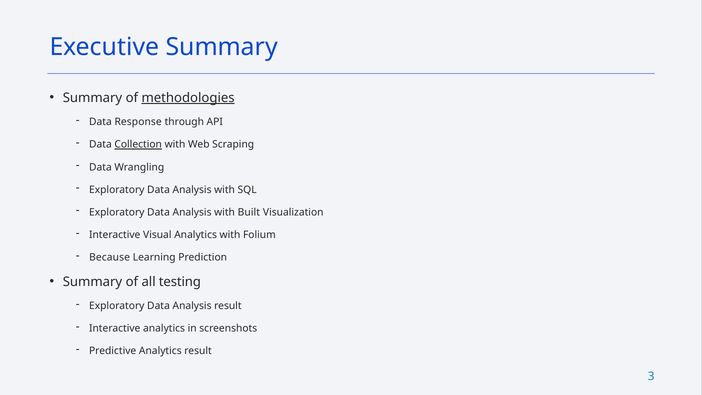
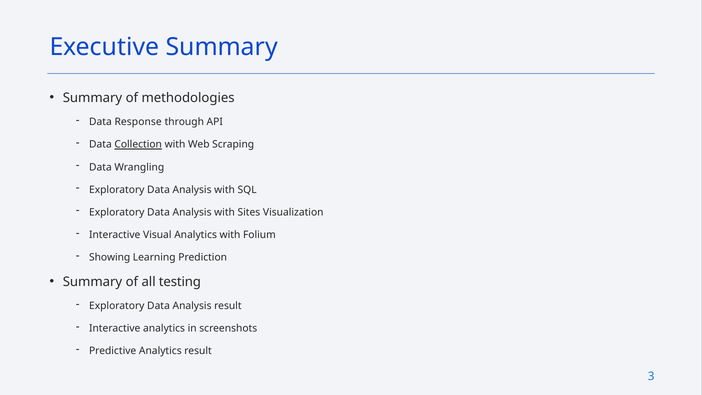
methodologies underline: present -> none
Built: Built -> Sites
Because: Because -> Showing
